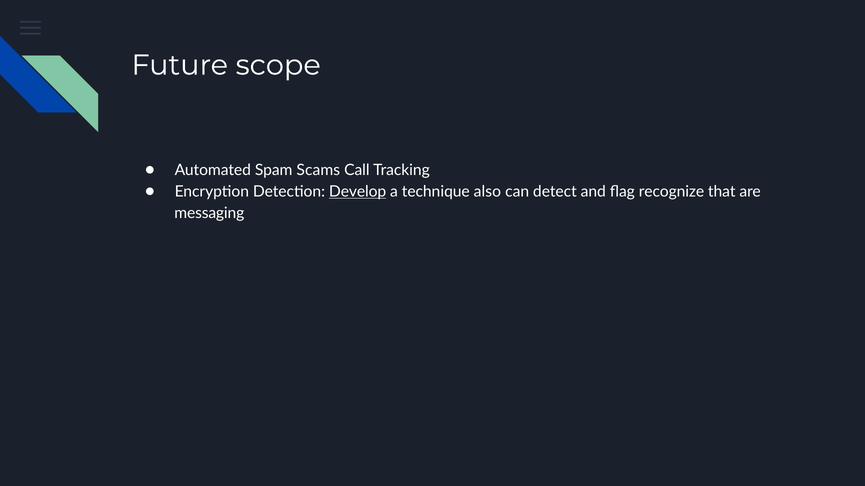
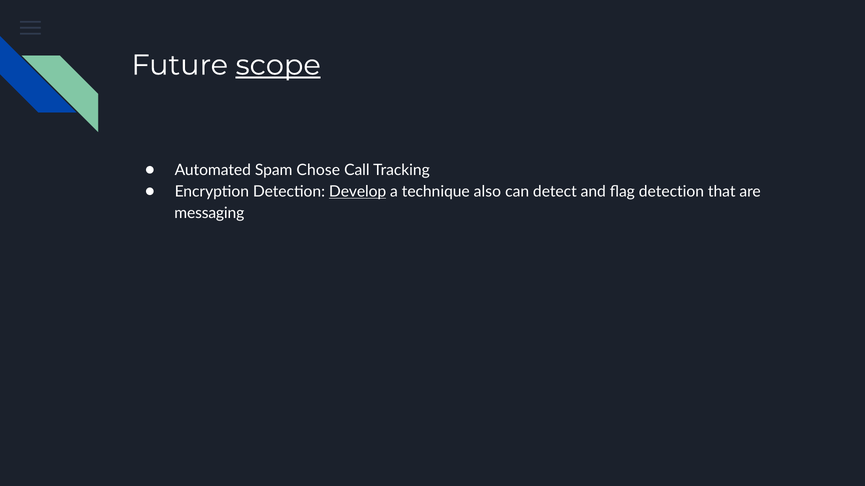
scope underline: none -> present
Scams: Scams -> Chose
flag recognize: recognize -> detection
